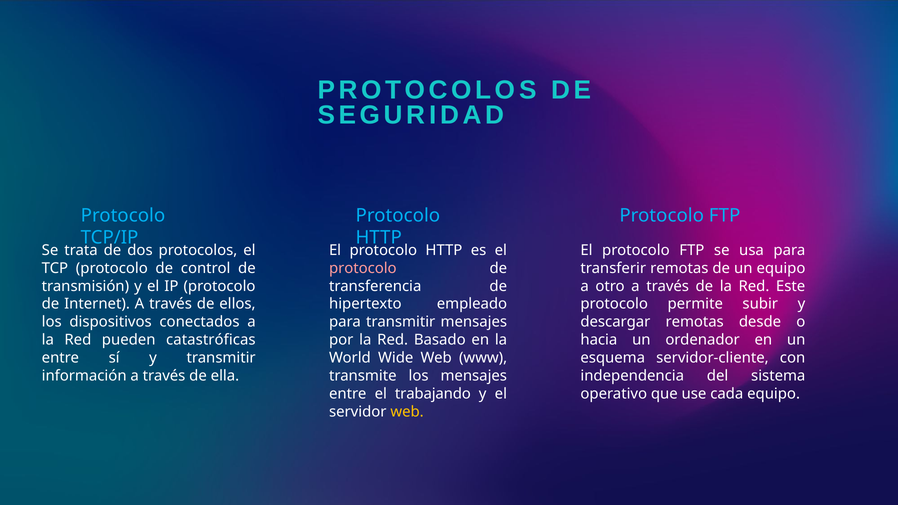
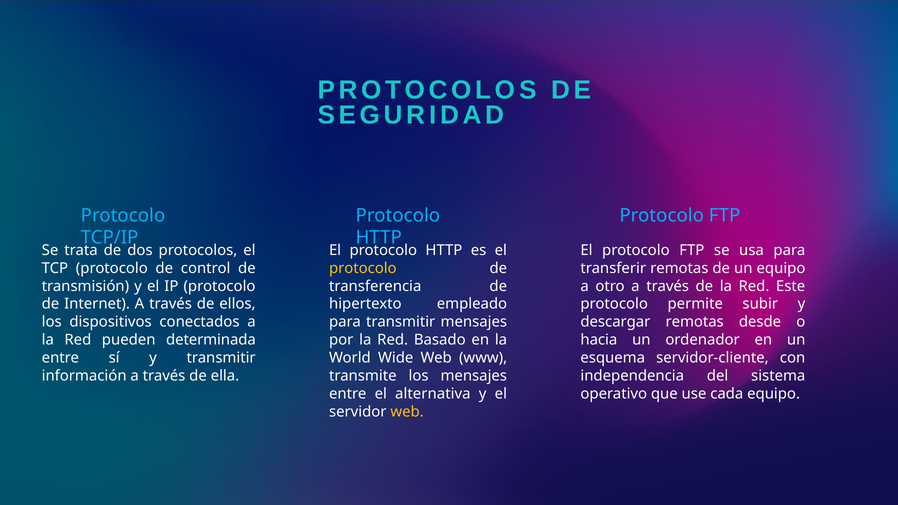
protocolo at (363, 268) colour: pink -> yellow
catastróficas: catastróficas -> determinada
trabajando: trabajando -> alternativa
